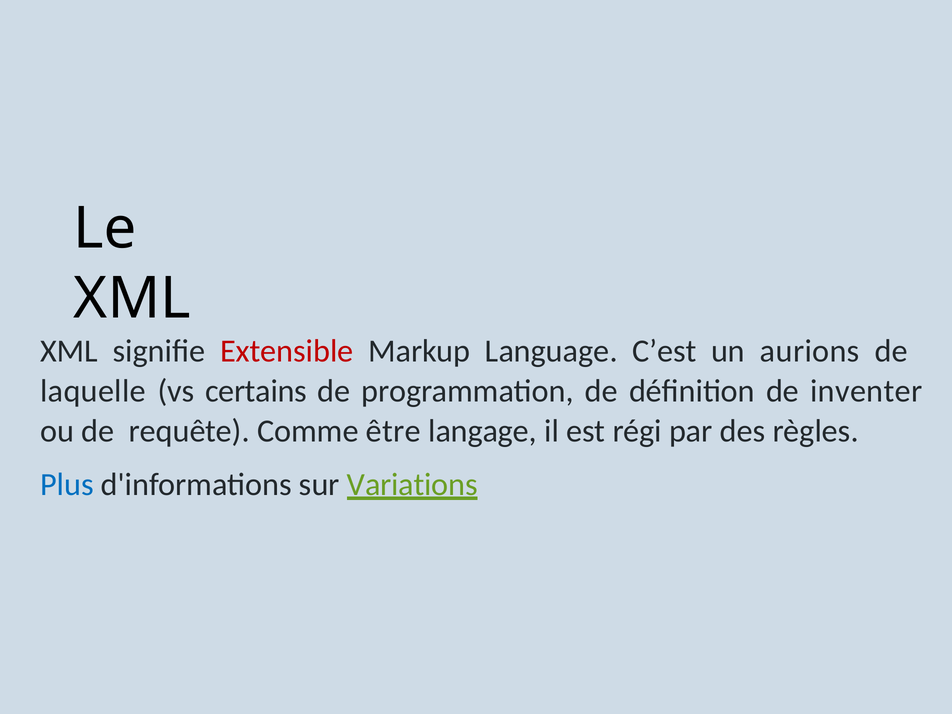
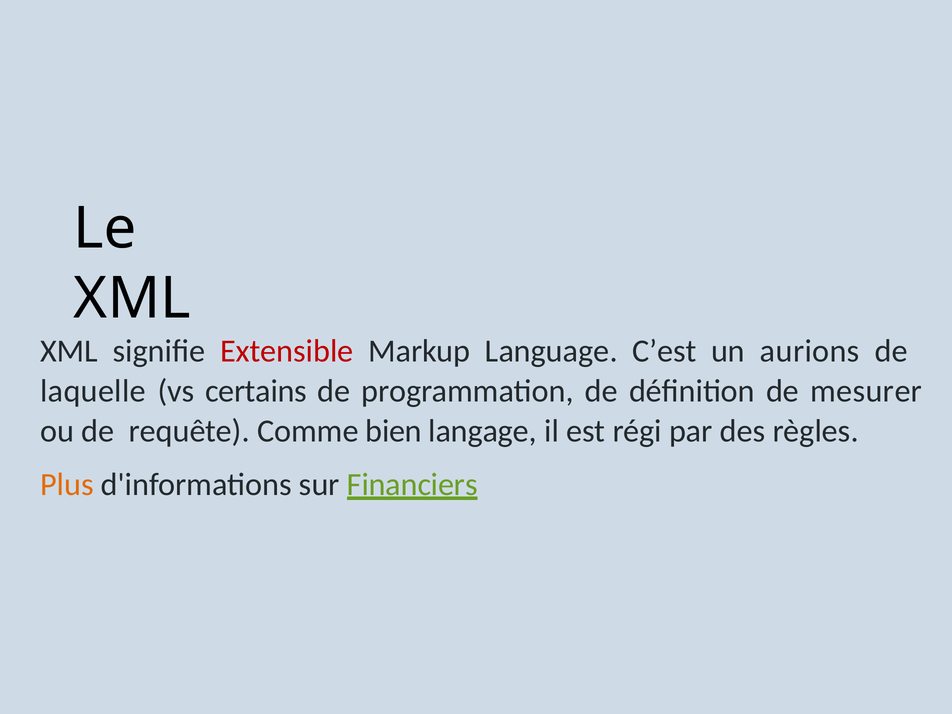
inventer: inventer -> mesurer
être: être -> bien
Plus colour: blue -> orange
Variations: Variations -> Financiers
